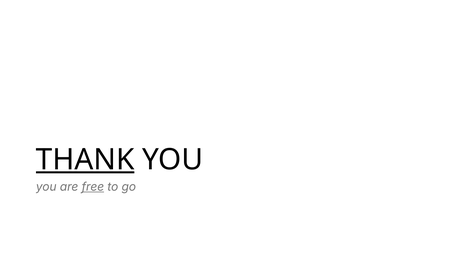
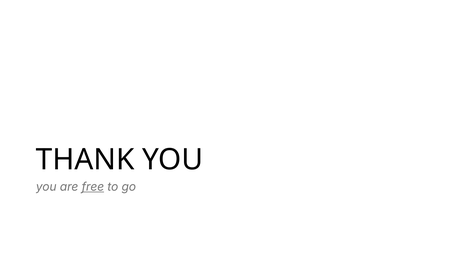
THANK underline: present -> none
